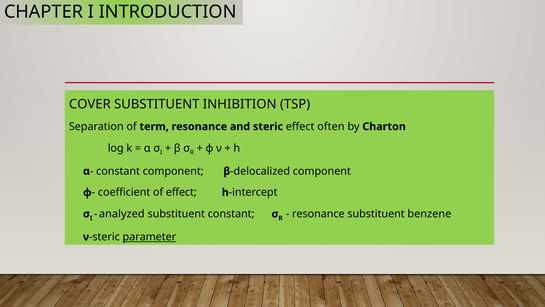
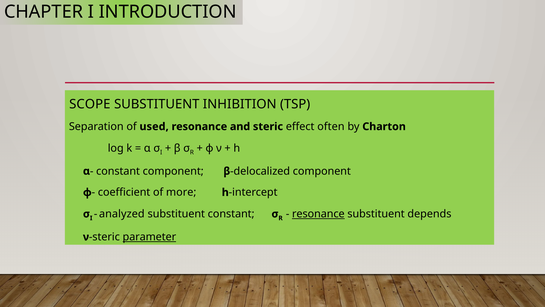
COVER: COVER -> SCOPE
term: term -> used
of effect: effect -> more
resonance at (318, 214) underline: none -> present
benzene: benzene -> depends
